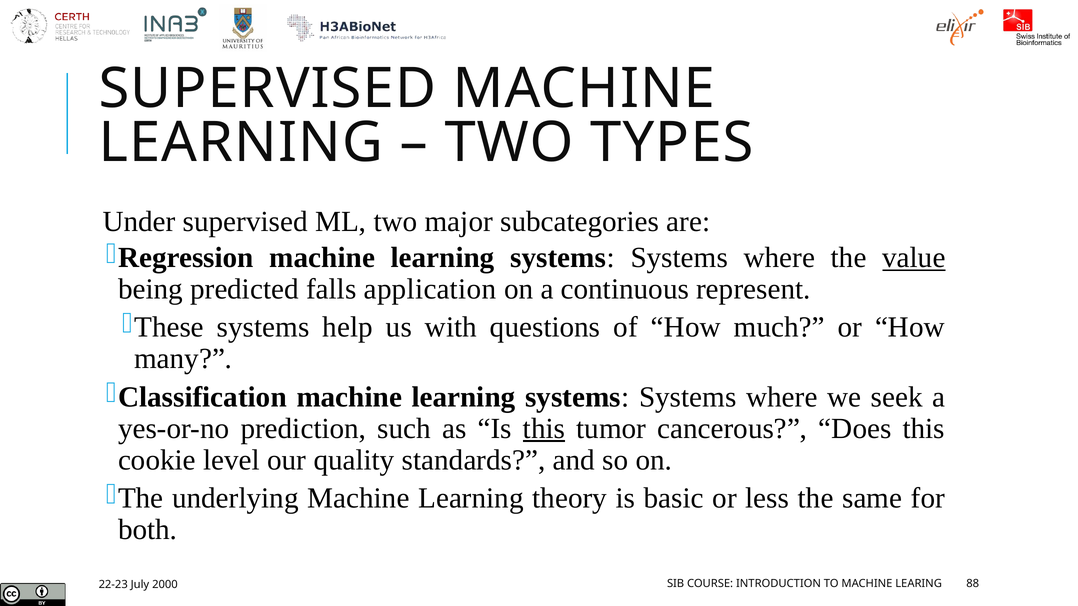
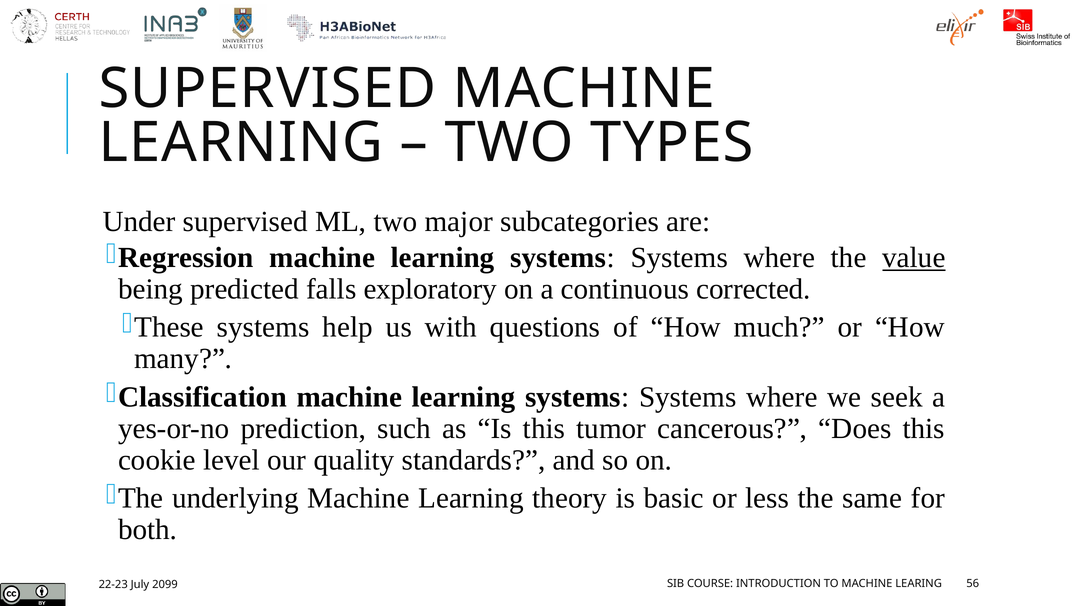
application: application -> exploratory
represent: represent -> corrected
this at (544, 429) underline: present -> none
88: 88 -> 56
2000: 2000 -> 2099
